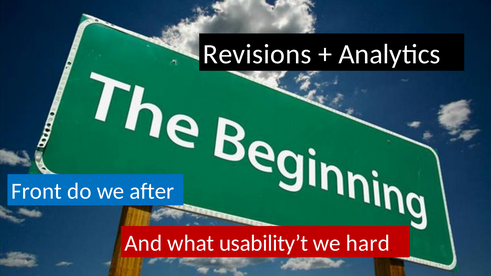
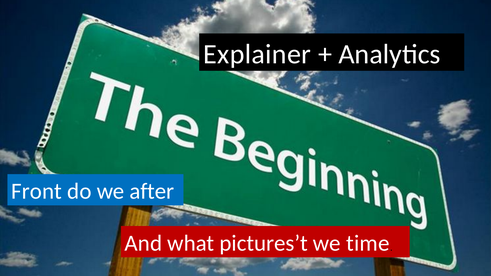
Revisions: Revisions -> Explainer
usability’t: usability’t -> pictures’t
hard: hard -> time
